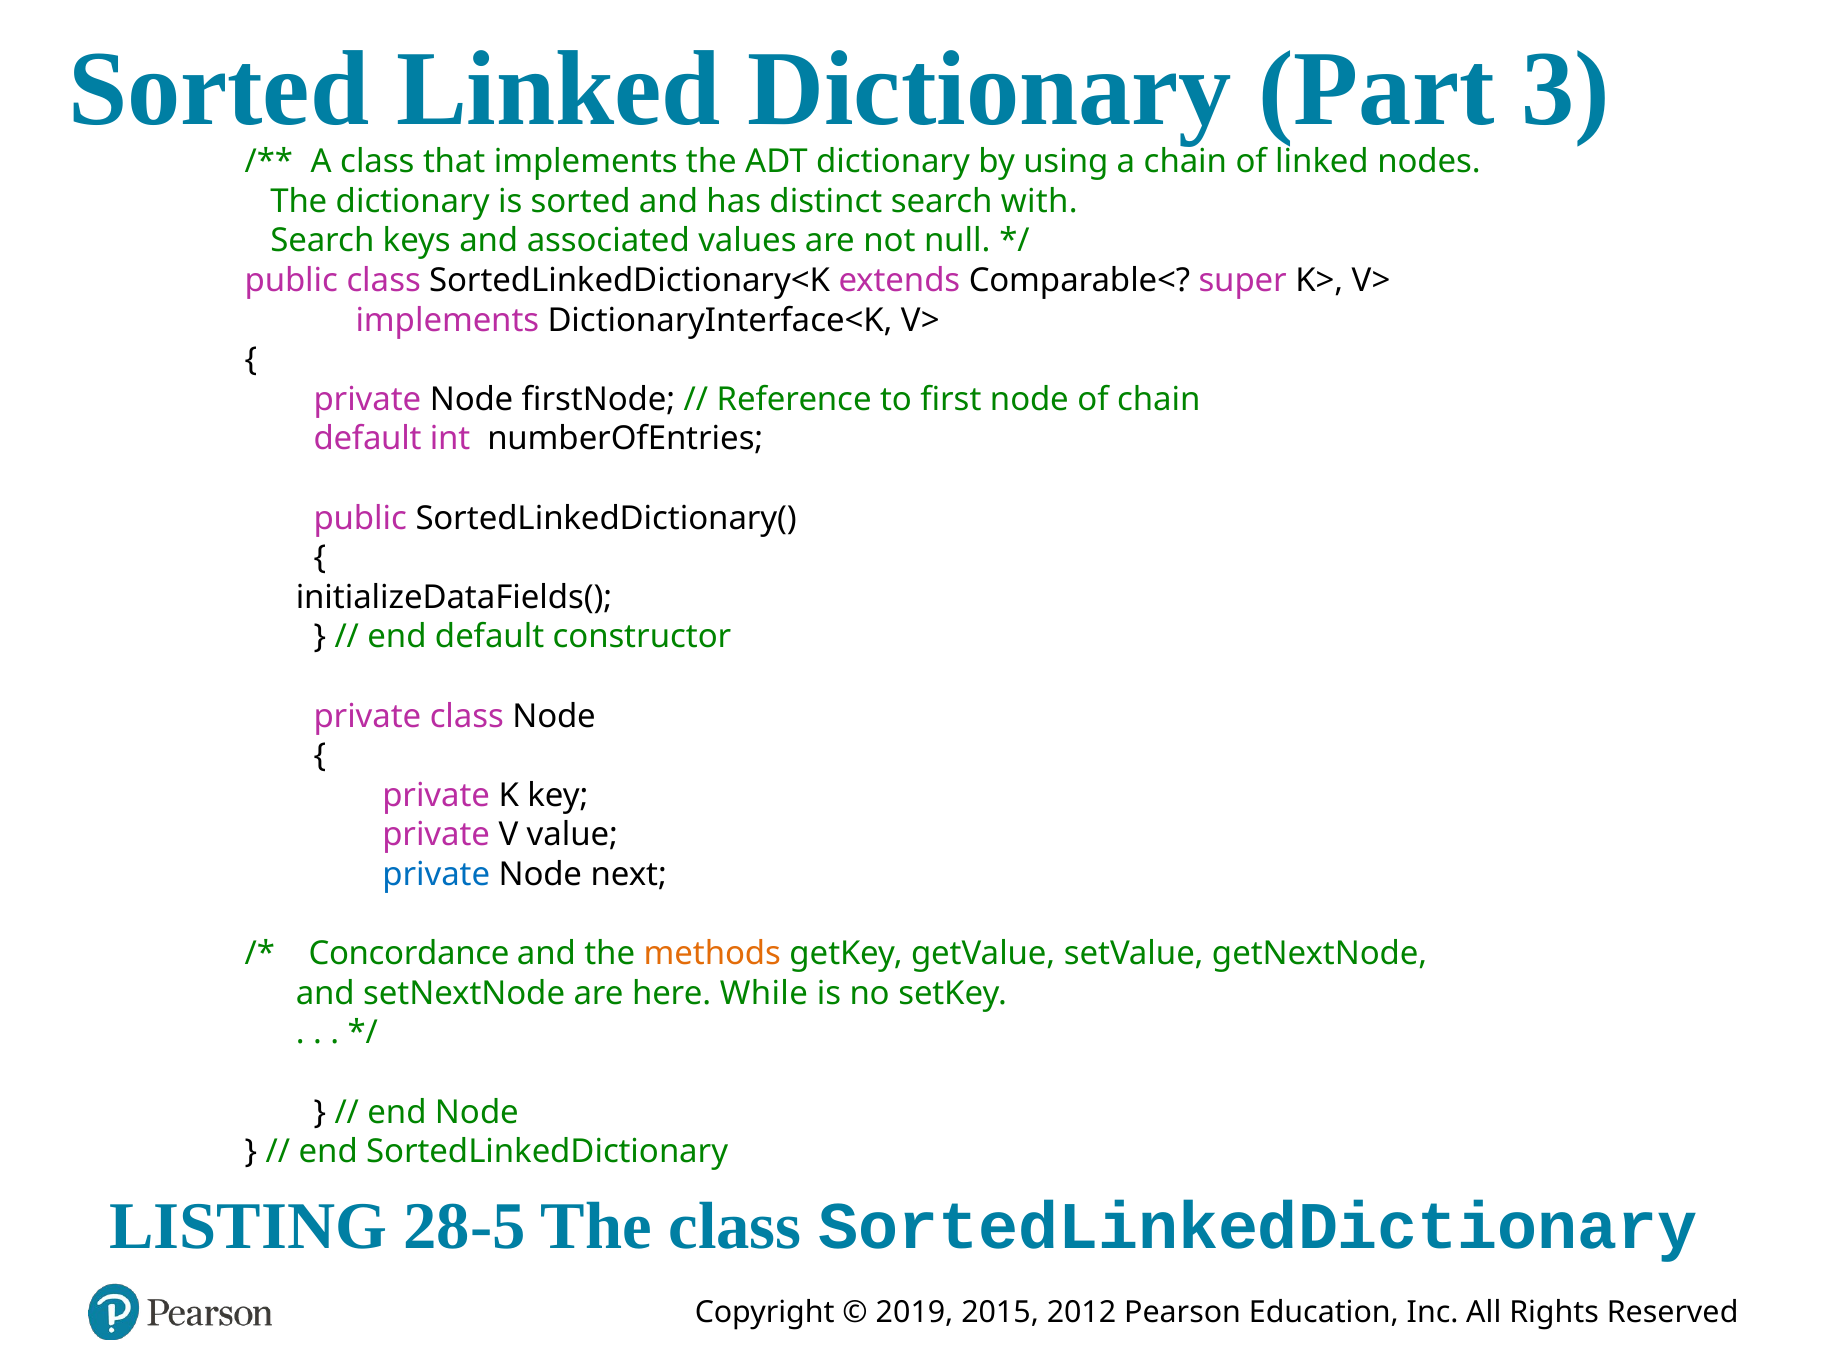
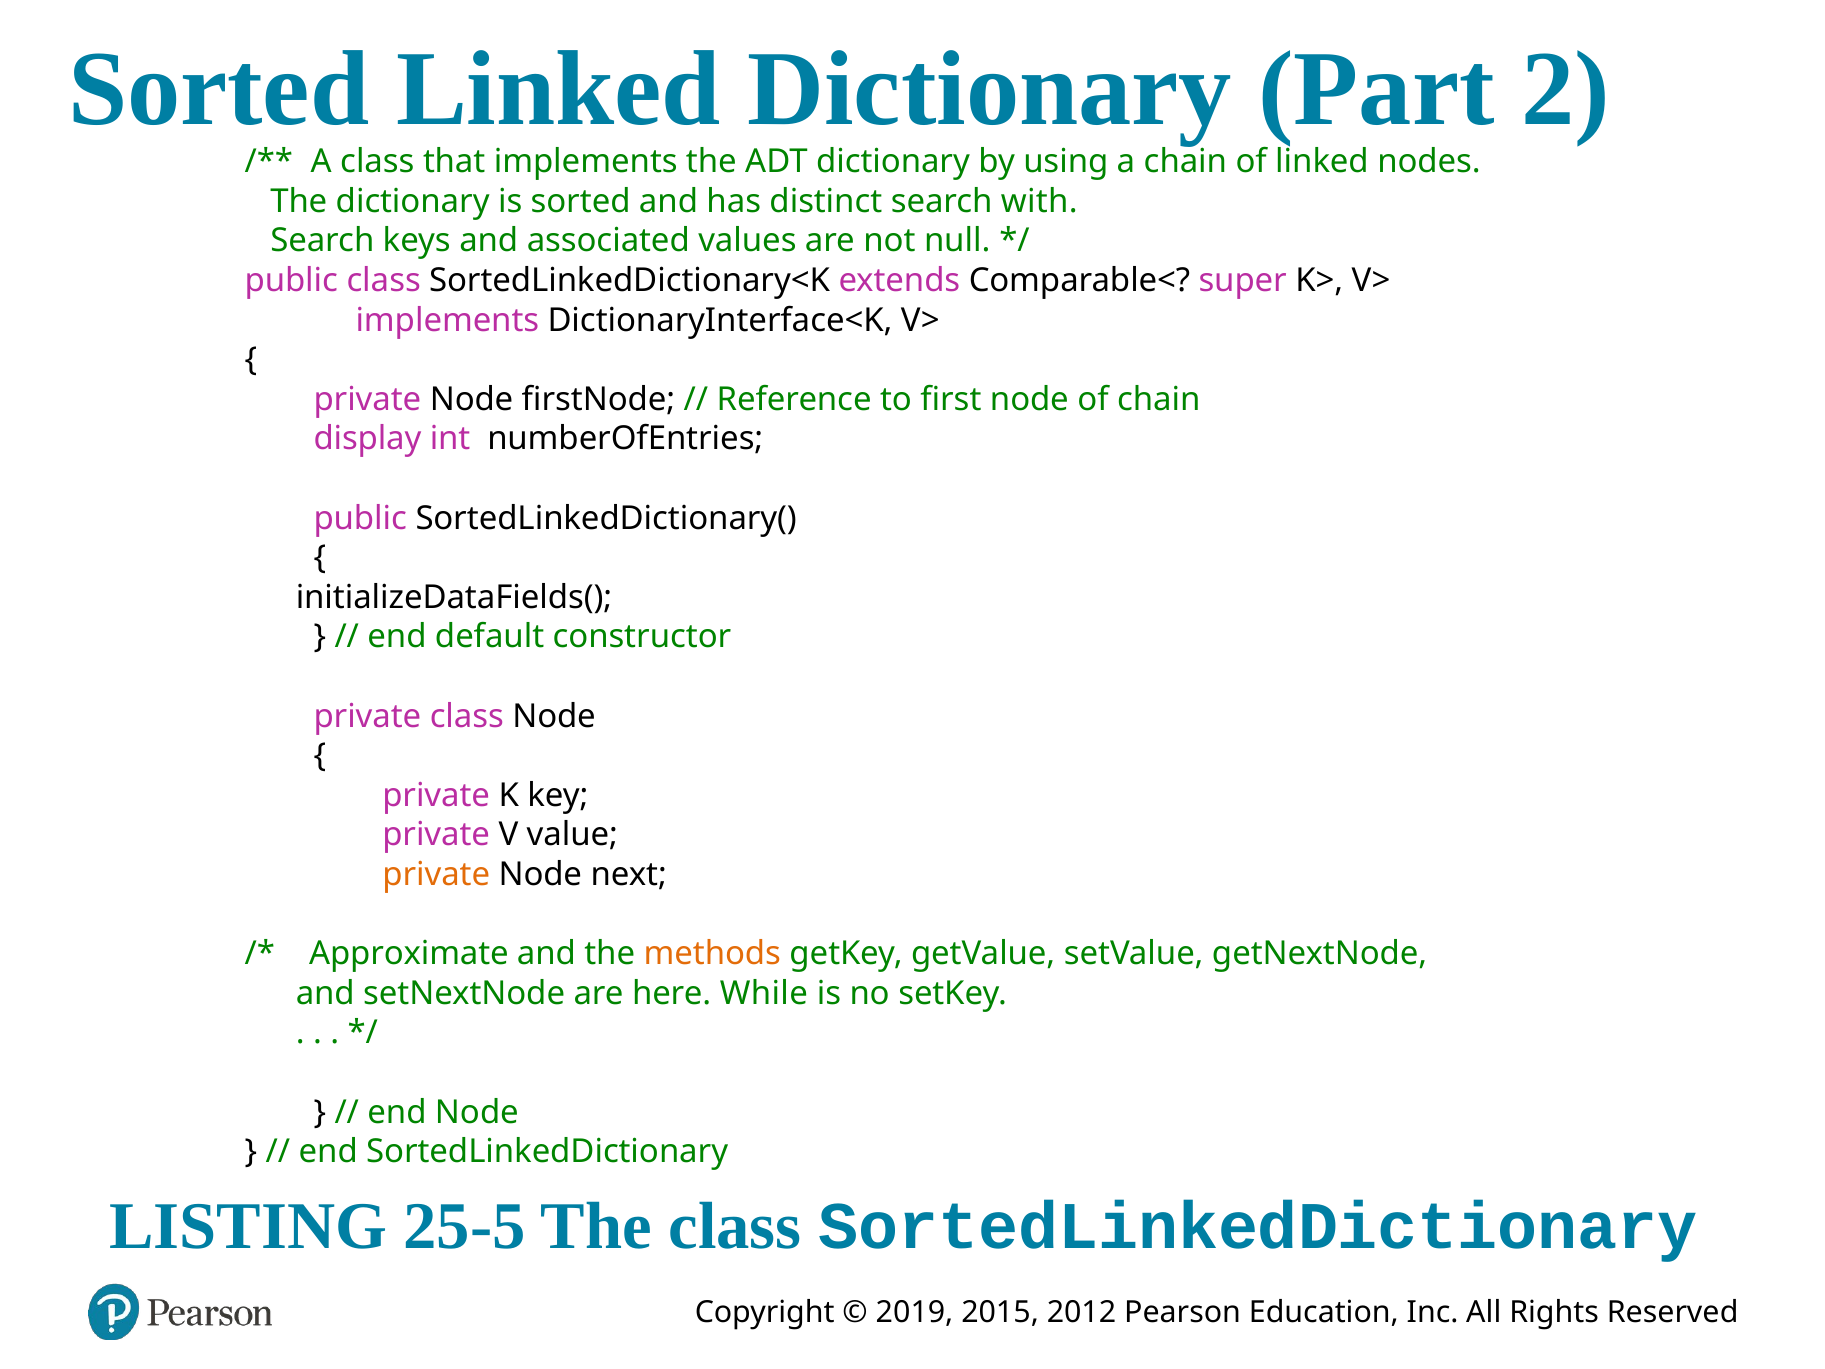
3: 3 -> 2
default at (368, 439): default -> display
private at (436, 874) colour: blue -> orange
Concordance: Concordance -> Approximate
28-5: 28-5 -> 25-5
